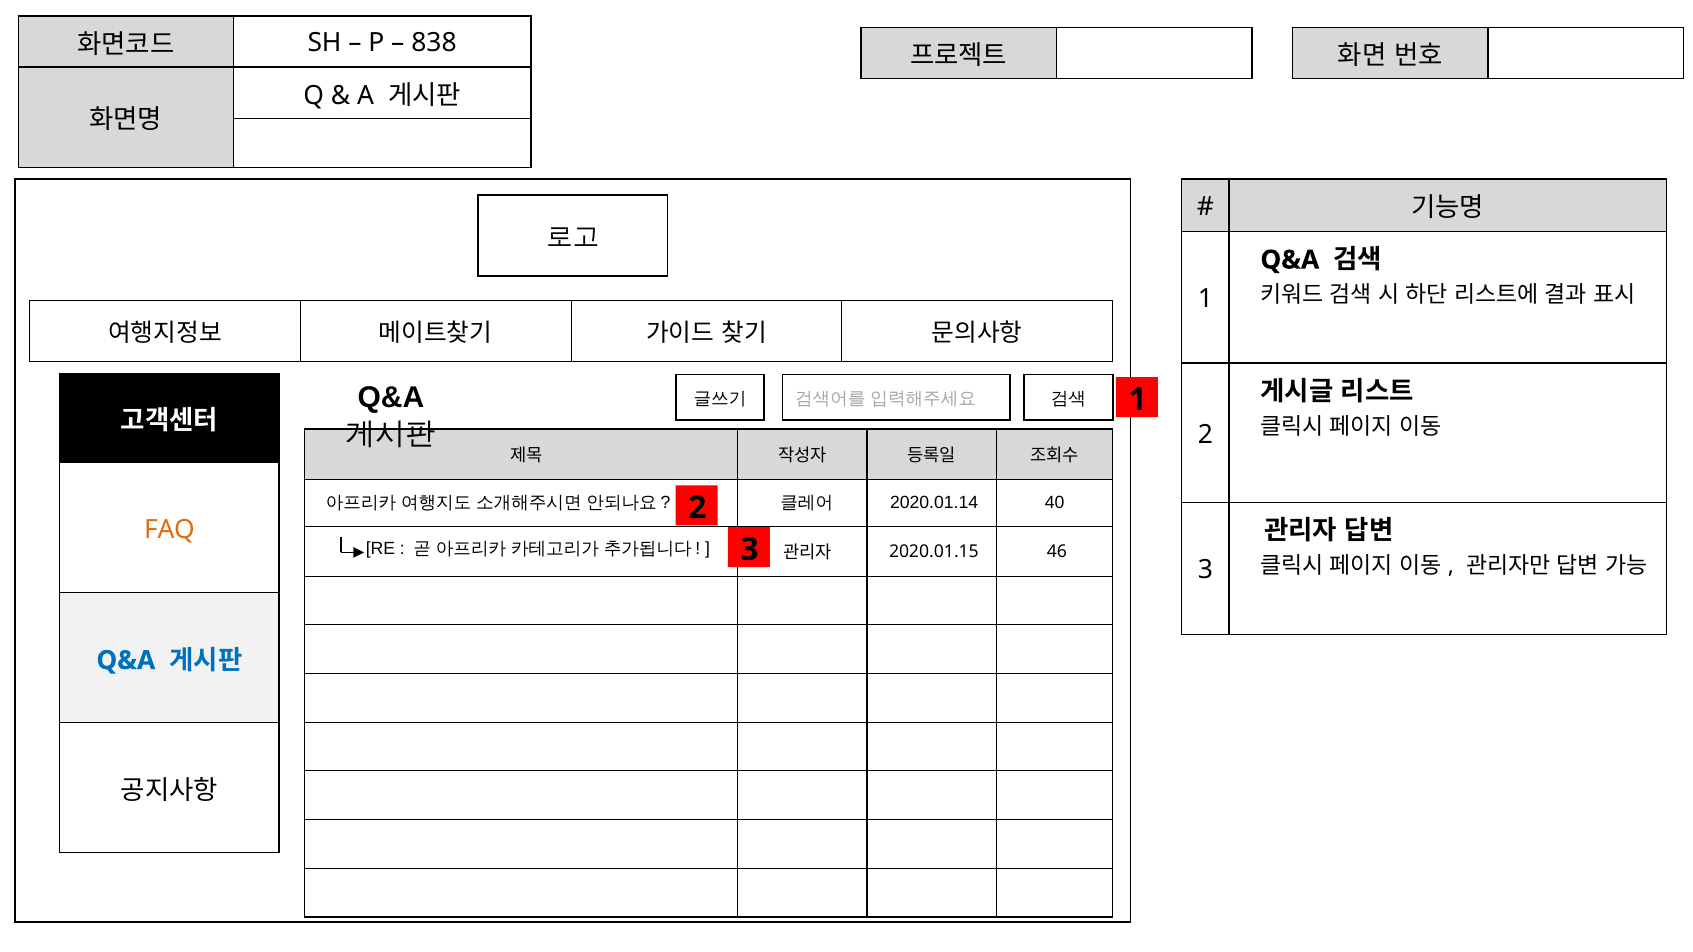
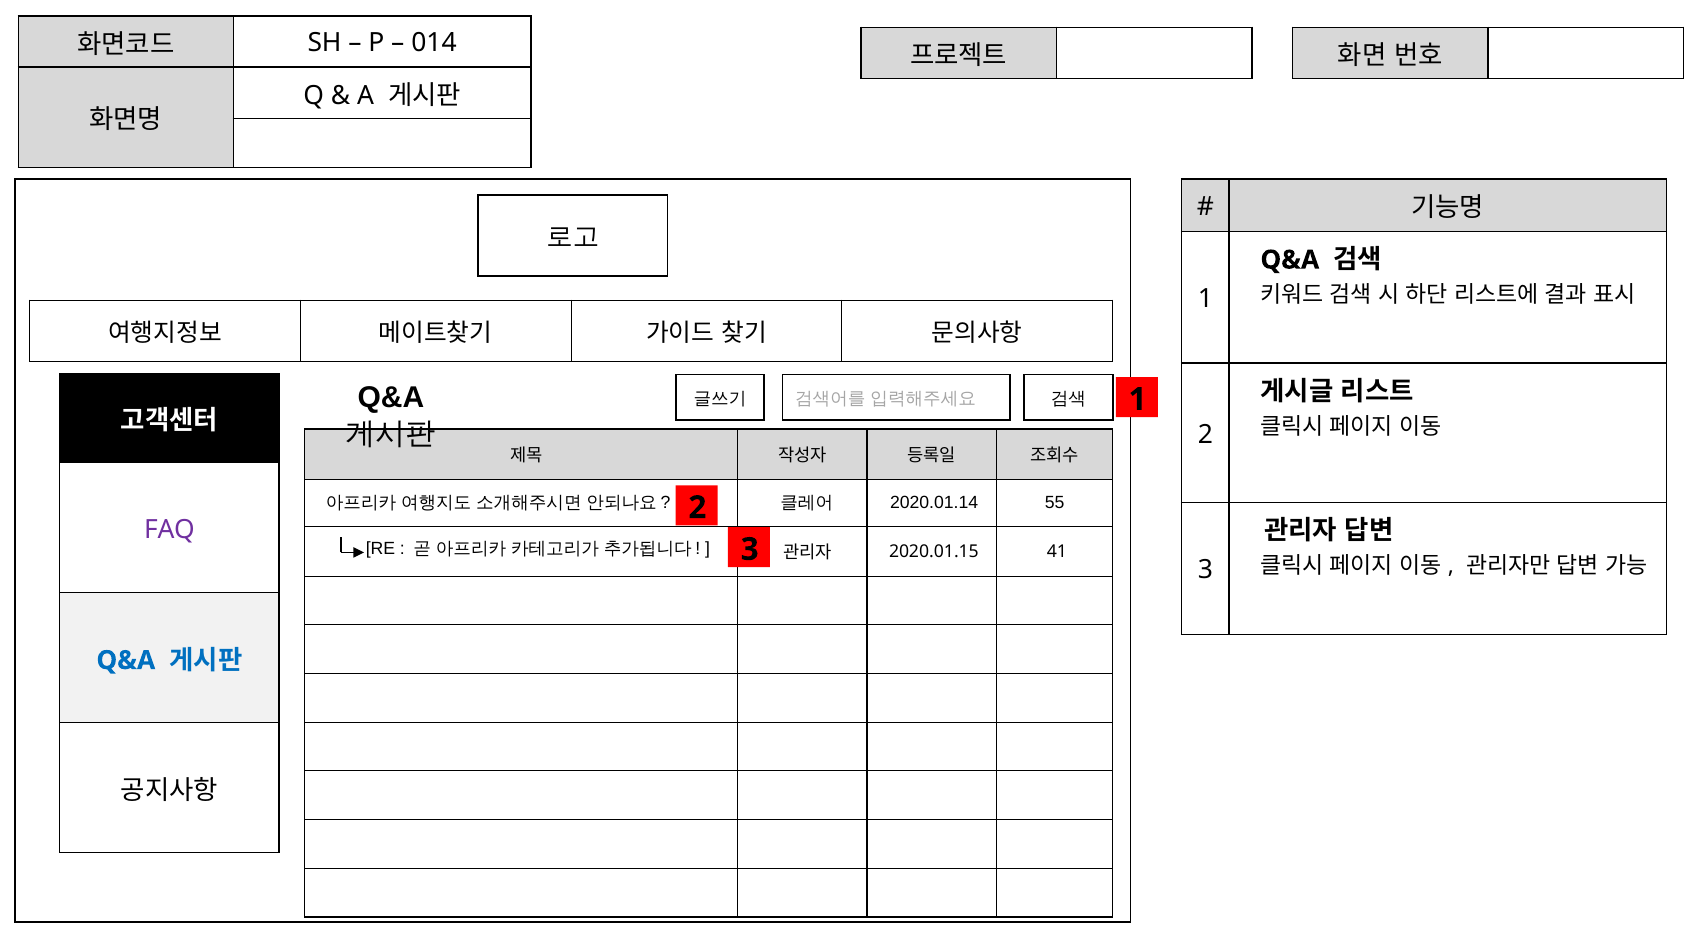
838: 838 -> 014
40: 40 -> 55
FAQ colour: orange -> purple
46: 46 -> 41
